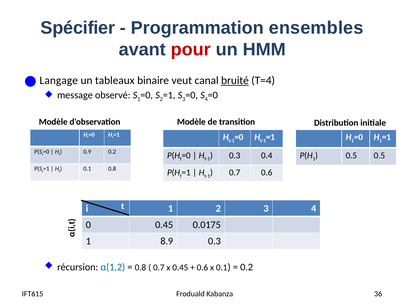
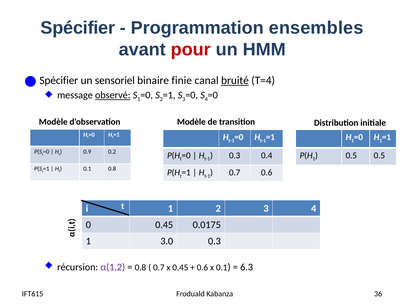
Langage at (59, 80): Langage -> Spécifier
tableaux: tableaux -> sensoriel
veut: veut -> finie
observé underline: none -> present
8.9: 8.9 -> 3.0
α(1,2 colour: blue -> purple
0.2 at (247, 267): 0.2 -> 6.3
